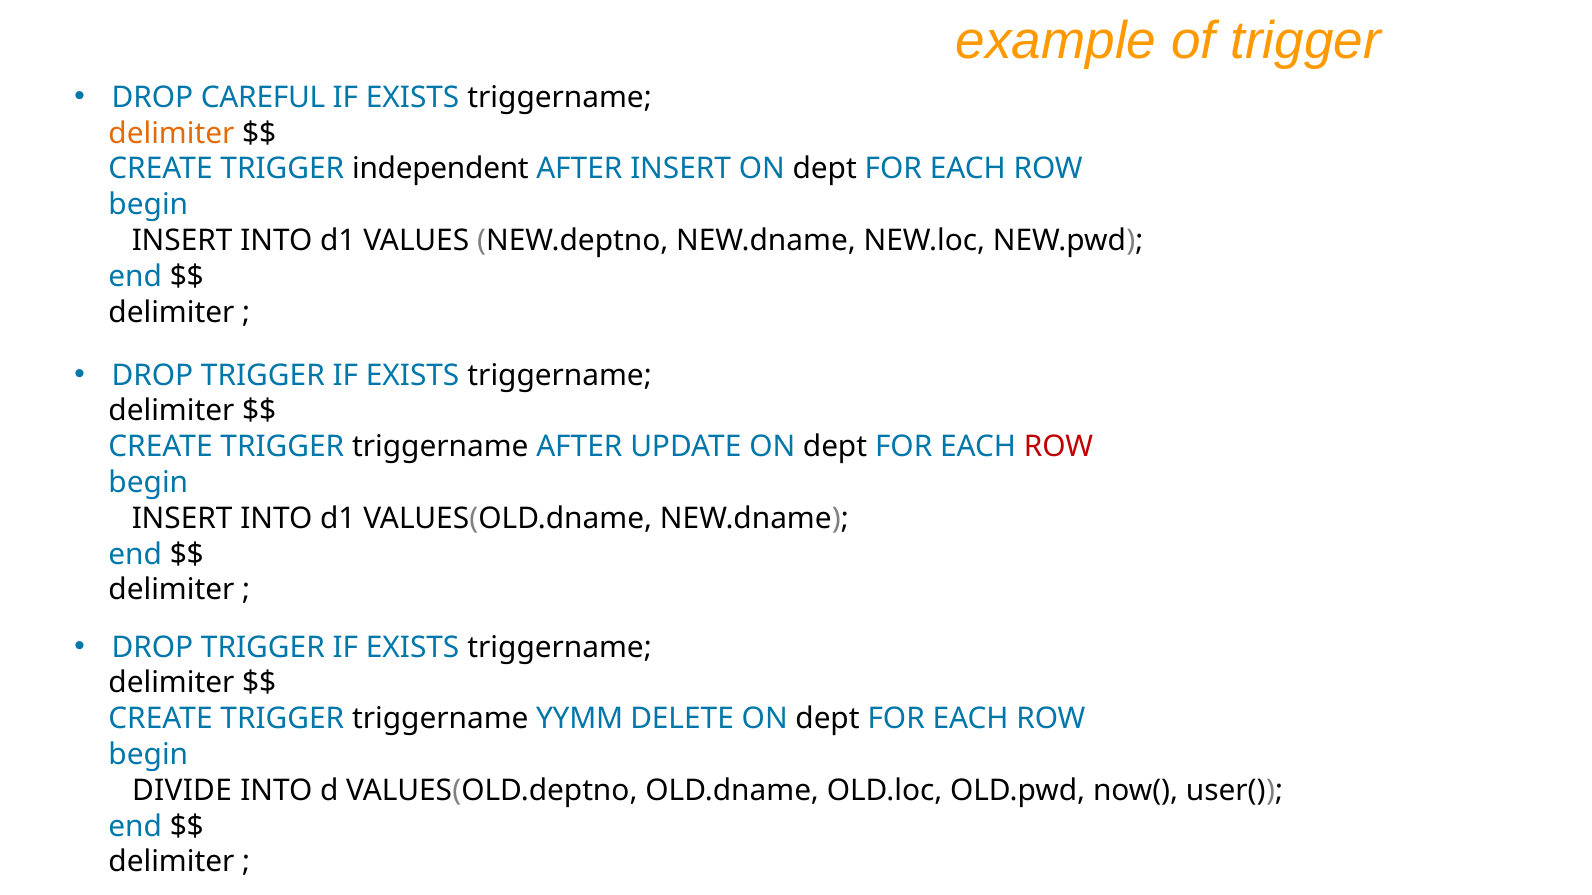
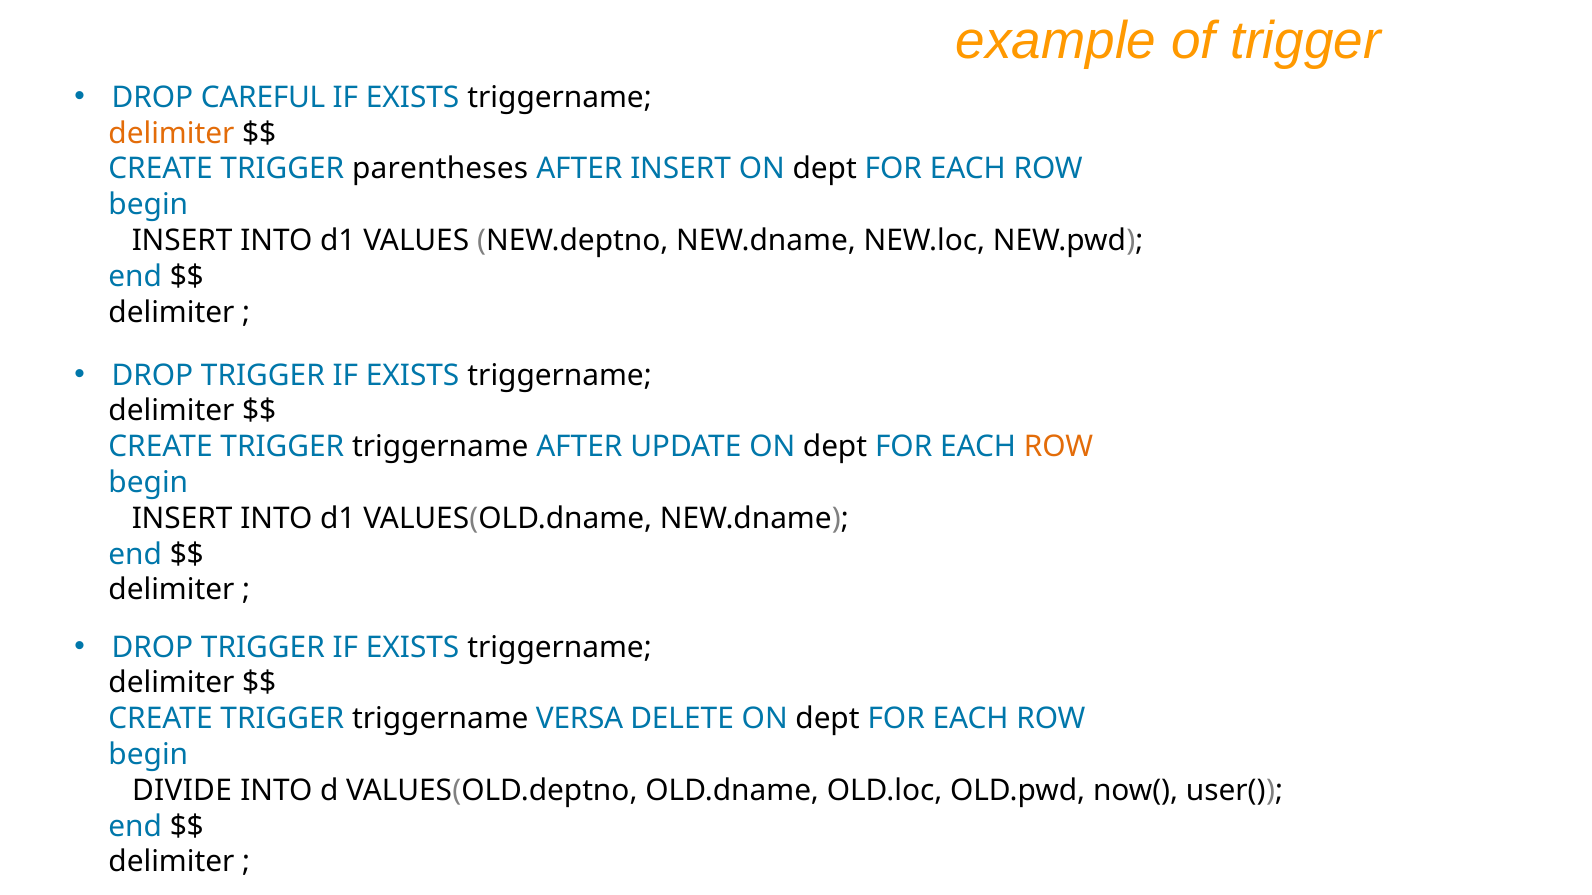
independent: independent -> parentheses
ROW at (1059, 447) colour: red -> orange
YYMM: YYMM -> VERSA
